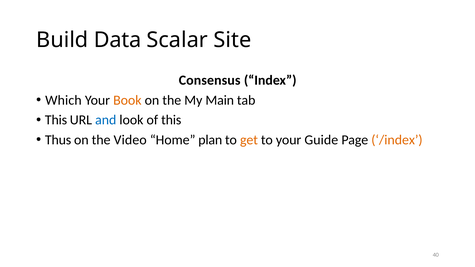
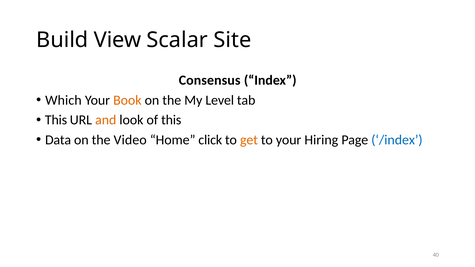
Data: Data -> View
Main: Main -> Level
and colour: blue -> orange
Thus: Thus -> Data
plan: plan -> click
Guide: Guide -> Hiring
/index colour: orange -> blue
